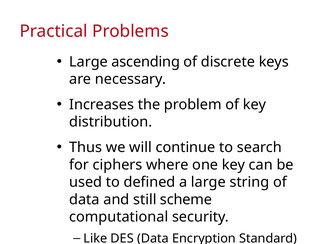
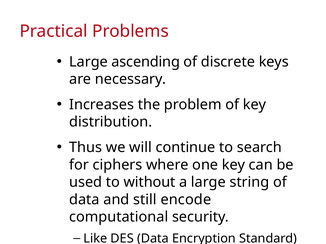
defined: defined -> without
scheme: scheme -> encode
